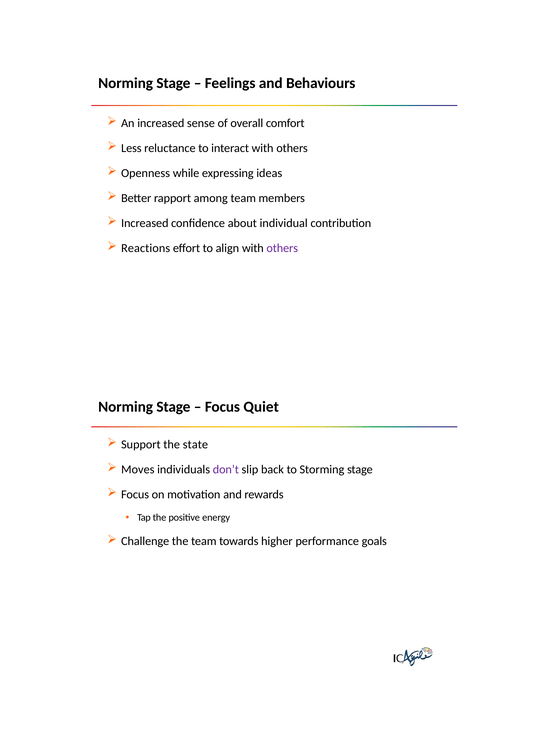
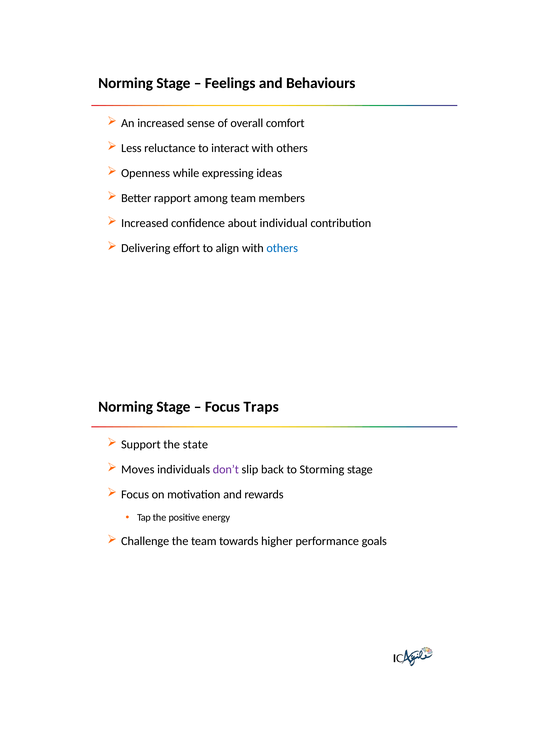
Reactions: Reactions -> Delivering
others at (282, 248) colour: purple -> blue
Quiet: Quiet -> Traps
